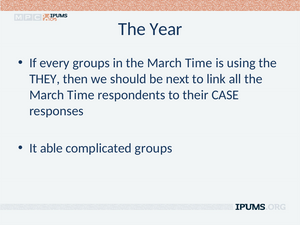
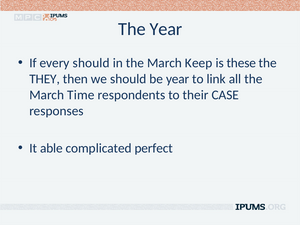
every groups: groups -> should
in the March Time: Time -> Keep
using: using -> these
be next: next -> year
complicated groups: groups -> perfect
